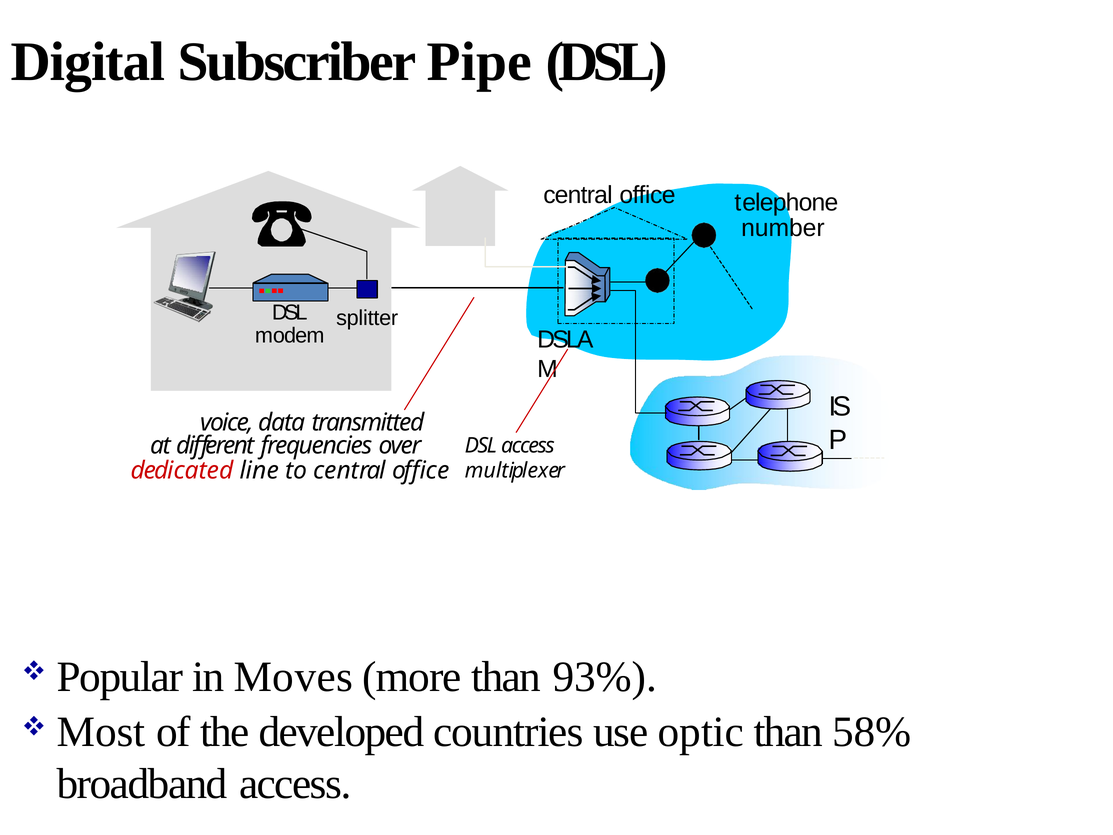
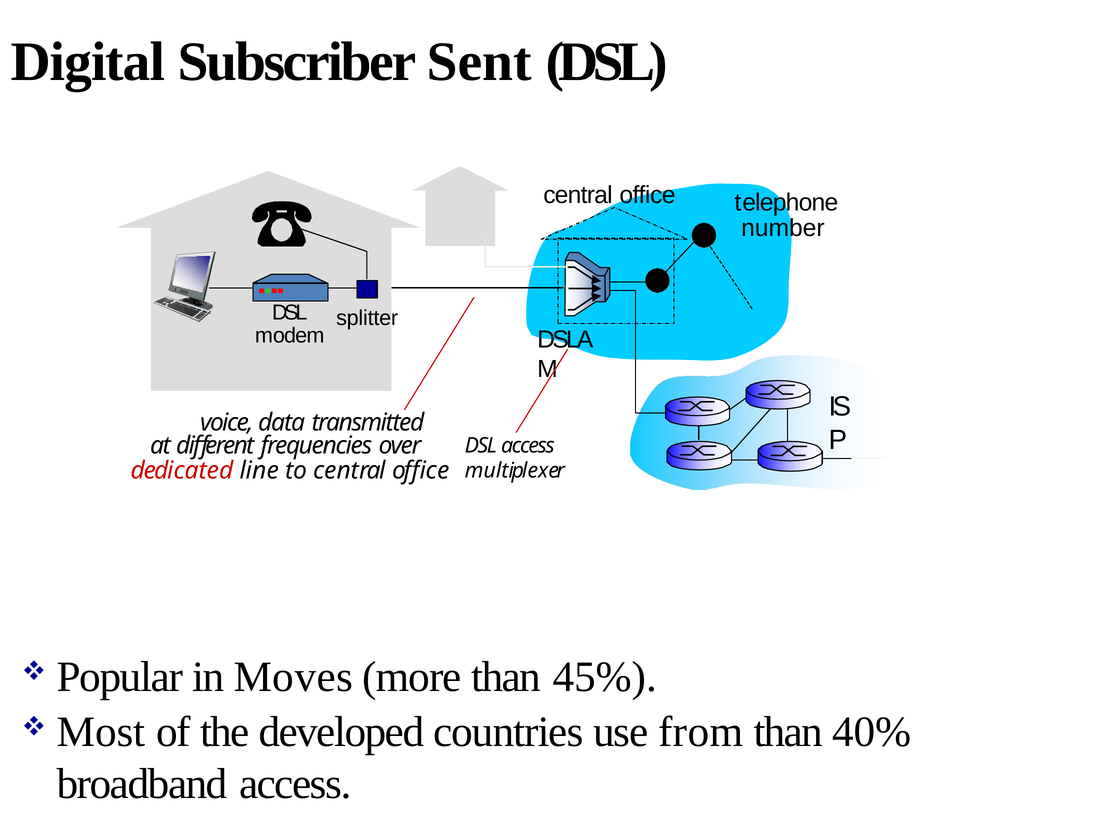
Pipe: Pipe -> Sent
93%: 93% -> 45%
optic: optic -> from
58%: 58% -> 40%
